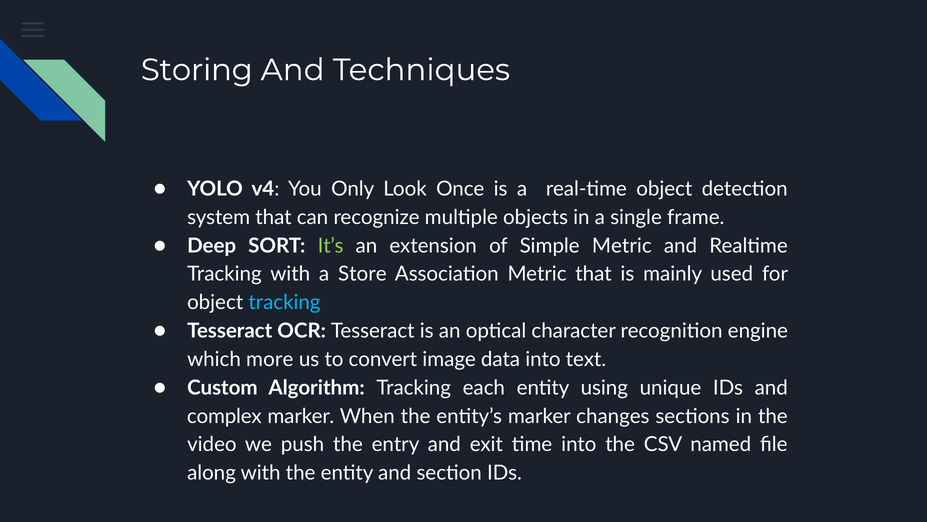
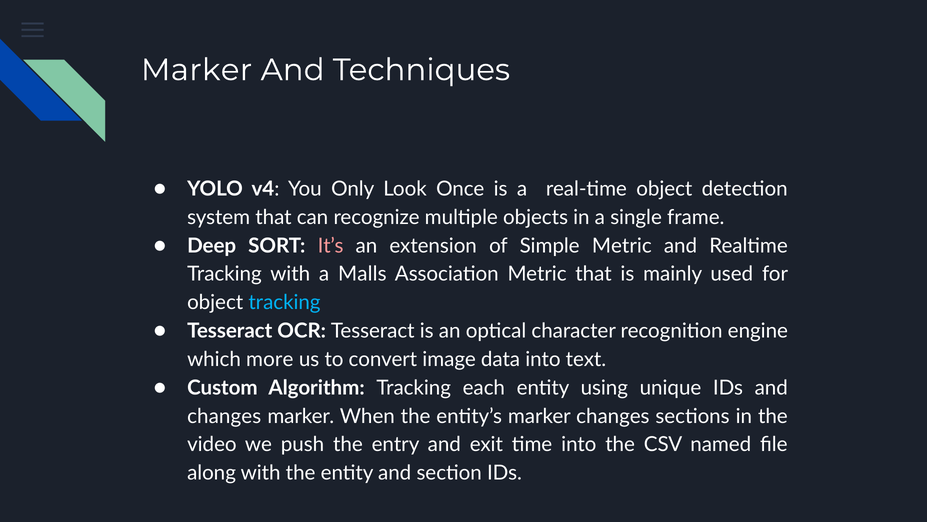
Storing at (197, 70): Storing -> Marker
It’s colour: light green -> pink
Store: Store -> Malls
complex at (224, 416): complex -> changes
